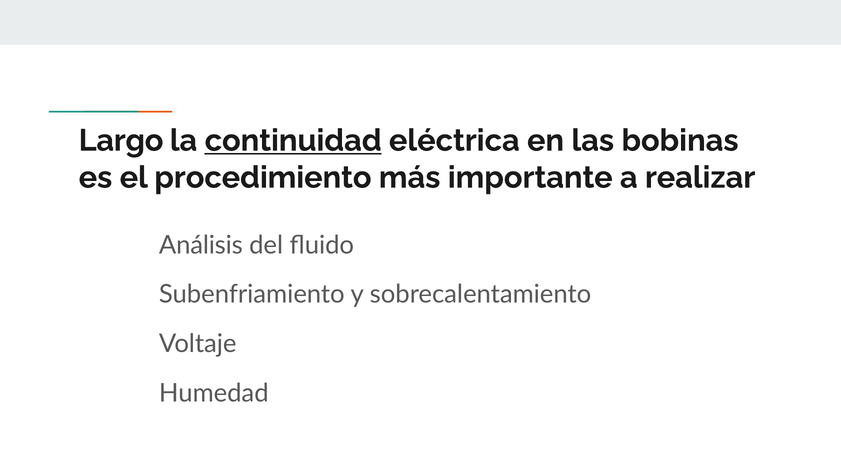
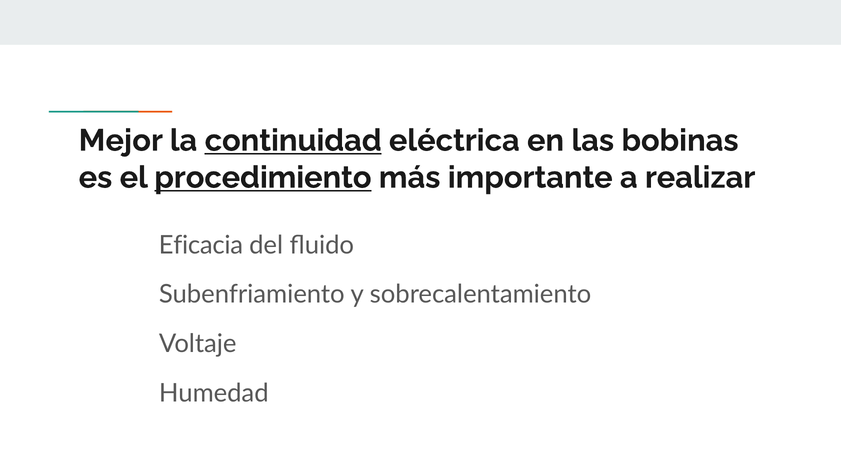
Largo: Largo -> Mejor
procedimiento underline: none -> present
Análisis: Análisis -> Eficacia
